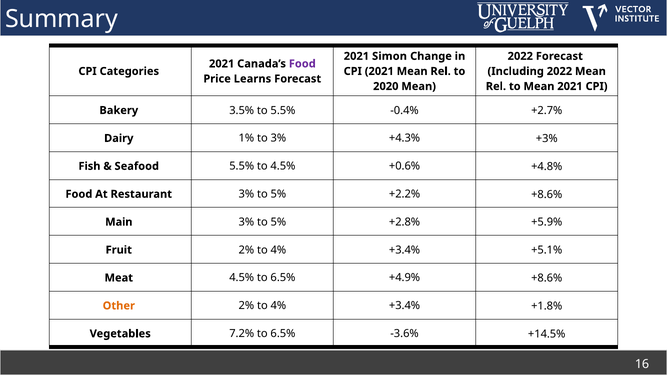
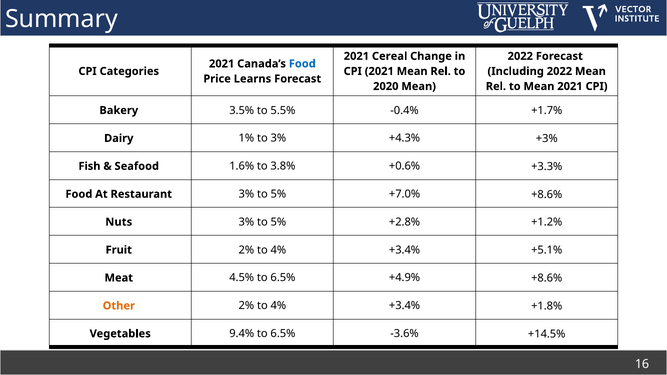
Simon: Simon -> Cereal
Food at (302, 64) colour: purple -> blue
+2.7%: +2.7% -> +1.7%
Seafood 5.5%: 5.5% -> 1.6%
to 4.5%: 4.5% -> 3.8%
+4.8%: +4.8% -> +3.3%
+2.2%: +2.2% -> +7.0%
Main: Main -> Nuts
+5.9%: +5.9% -> +1.2%
7.2%: 7.2% -> 9.4%
